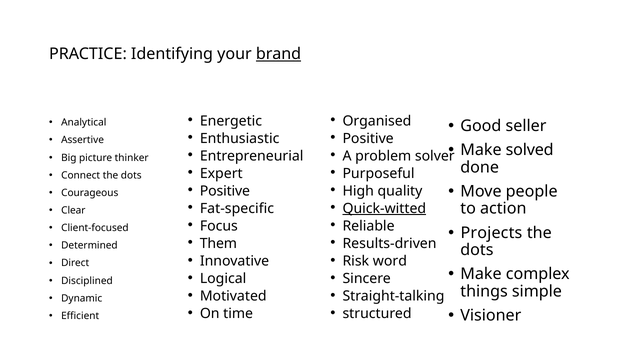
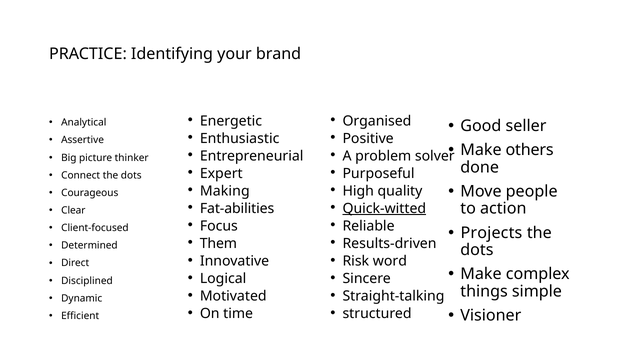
brand underline: present -> none
solved: solved -> others
Positive at (225, 191): Positive -> Making
Fat-specific: Fat-specific -> Fat-abilities
